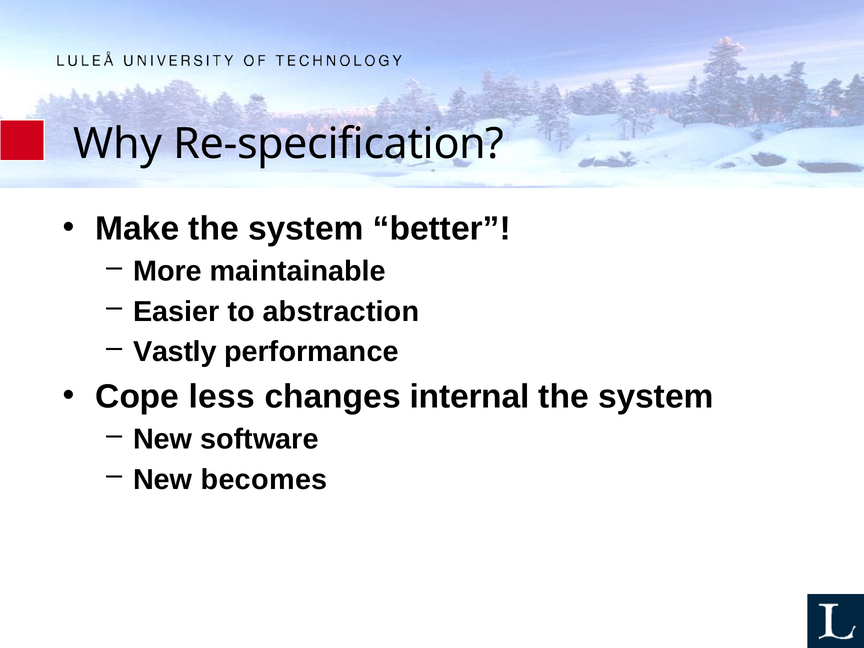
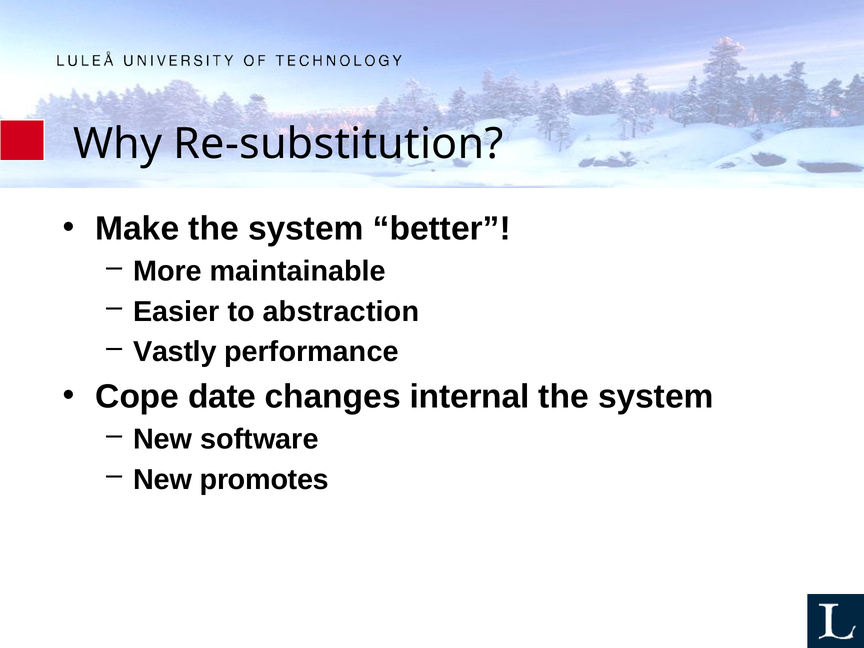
Re-specification: Re-specification -> Re-substitution
less: less -> date
becomes: becomes -> promotes
